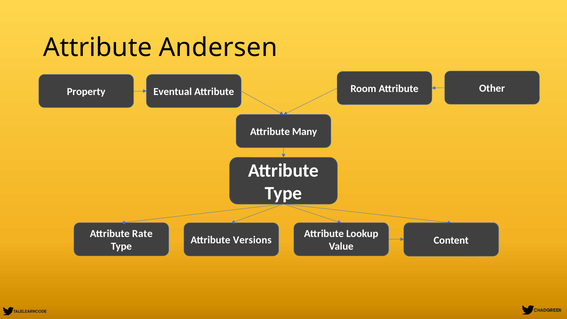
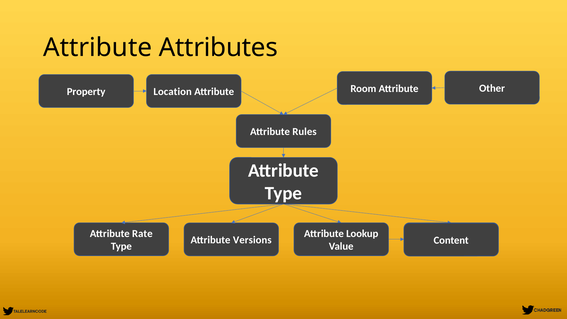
Andersen: Andersen -> Attributes
Eventual: Eventual -> Location
Many: Many -> Rules
